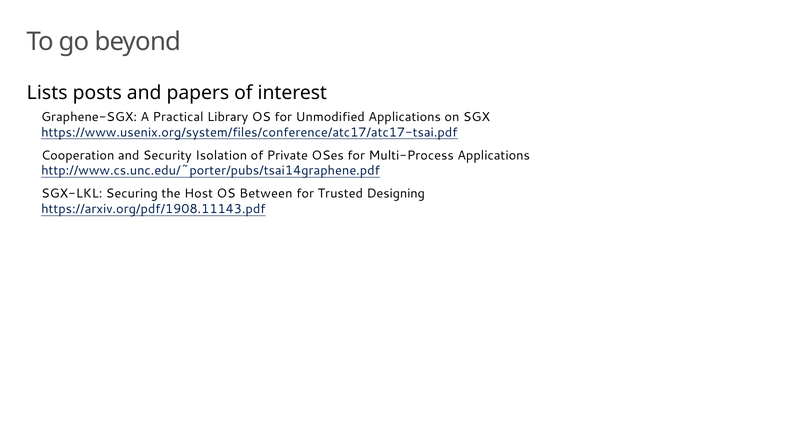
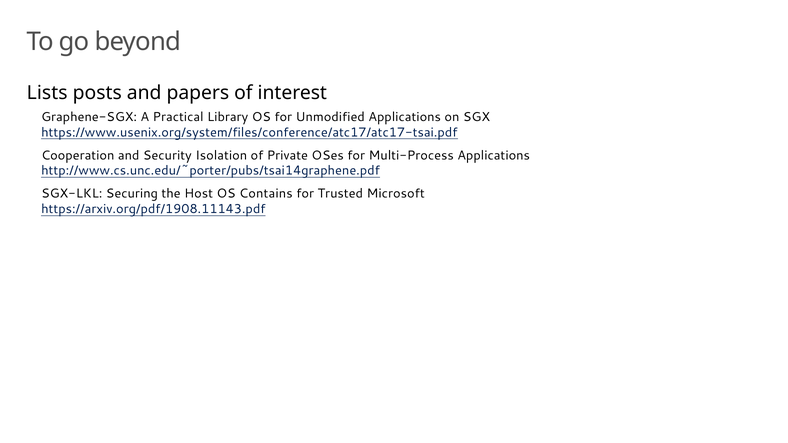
Between: Between -> Contains
Designing: Designing -> Microsoft
